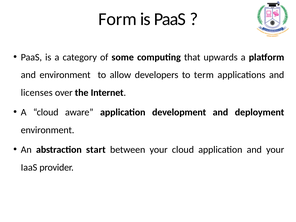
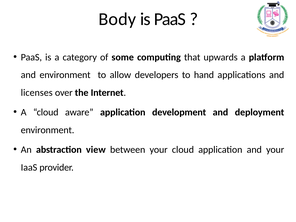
Form: Form -> Body
term: term -> hand
start: start -> view
